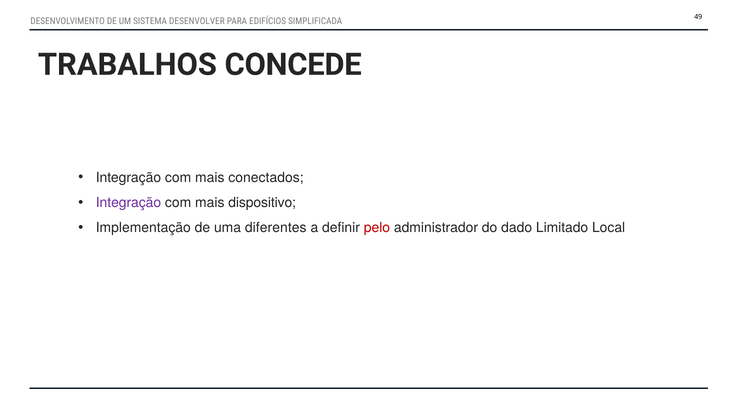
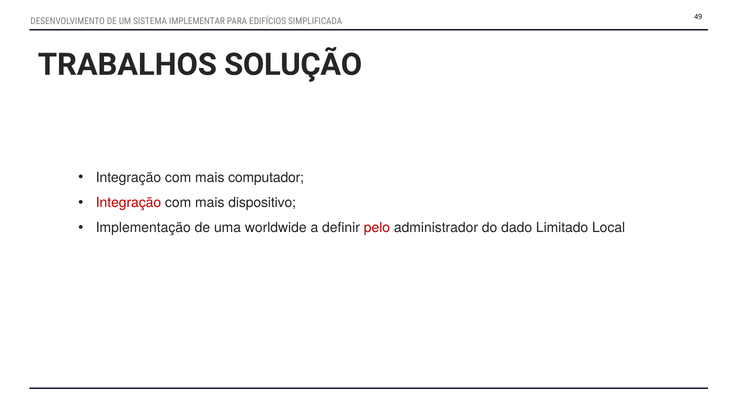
DESENVOLVER: DESENVOLVER -> IMPLEMENTAR
CONCEDE: CONCEDE -> SOLUÇÃO
conectados: conectados -> computador
Integração at (128, 202) colour: purple -> red
diferentes: diferentes -> worldwide
